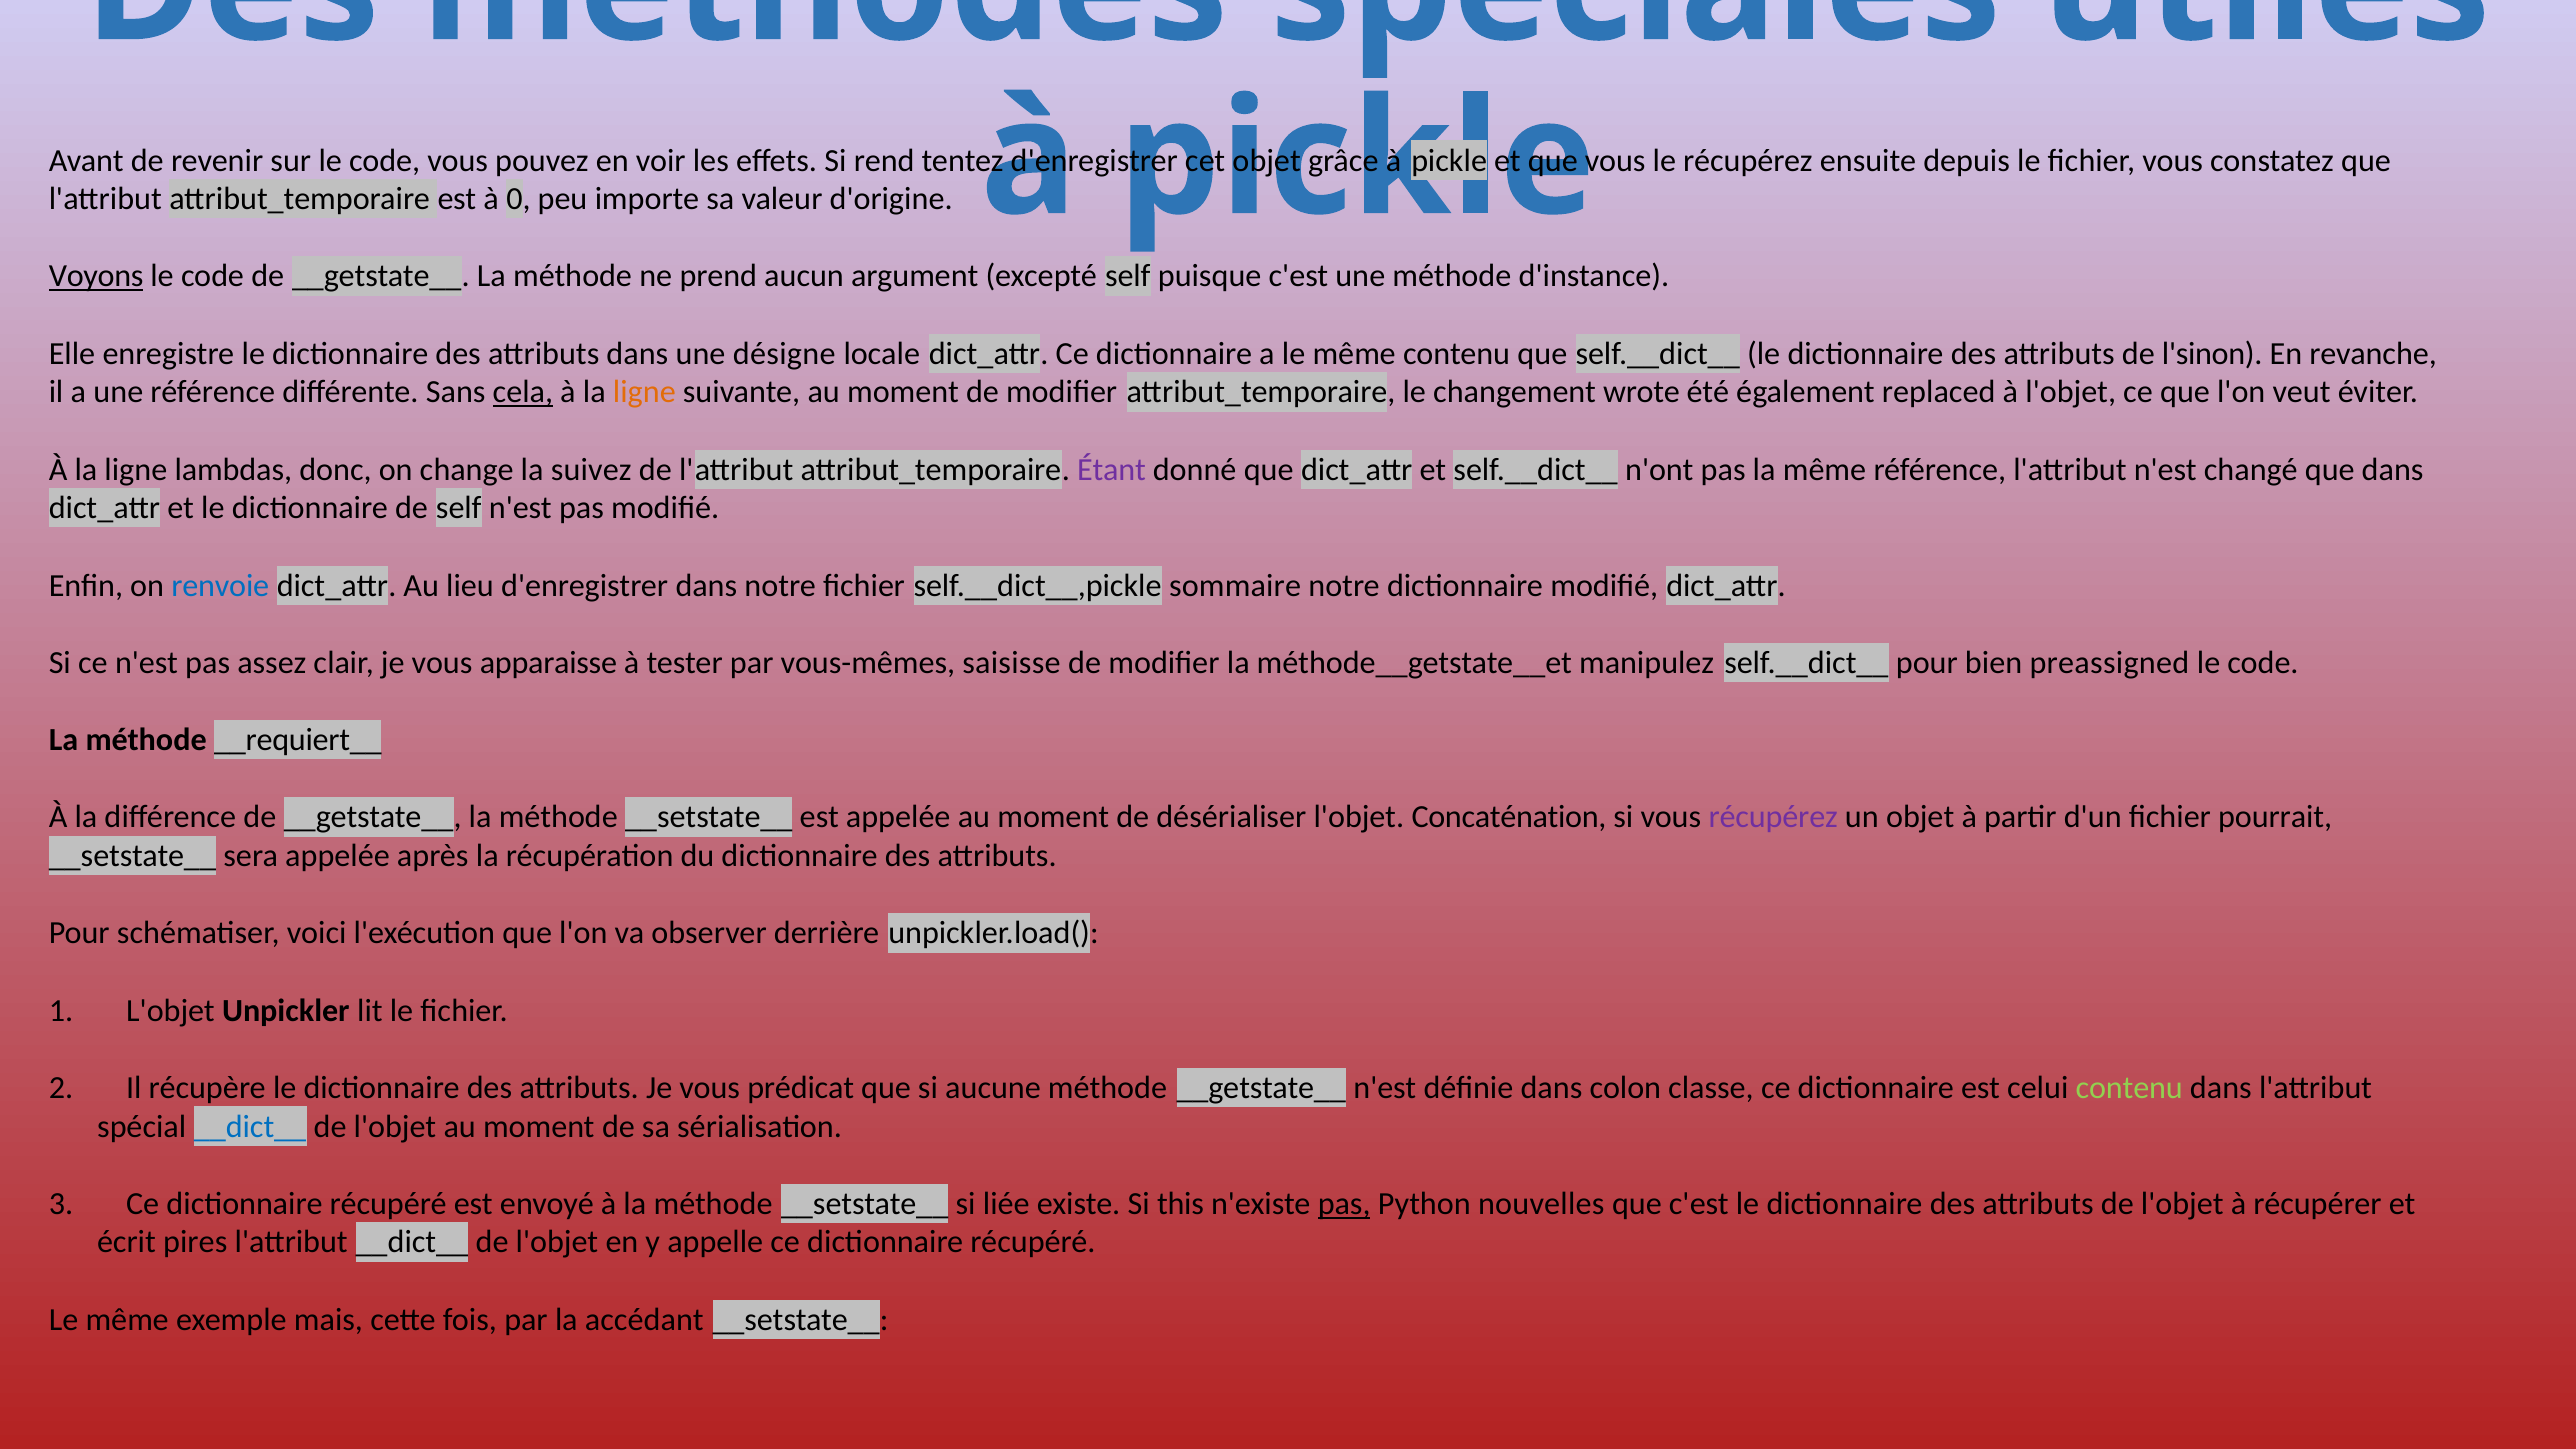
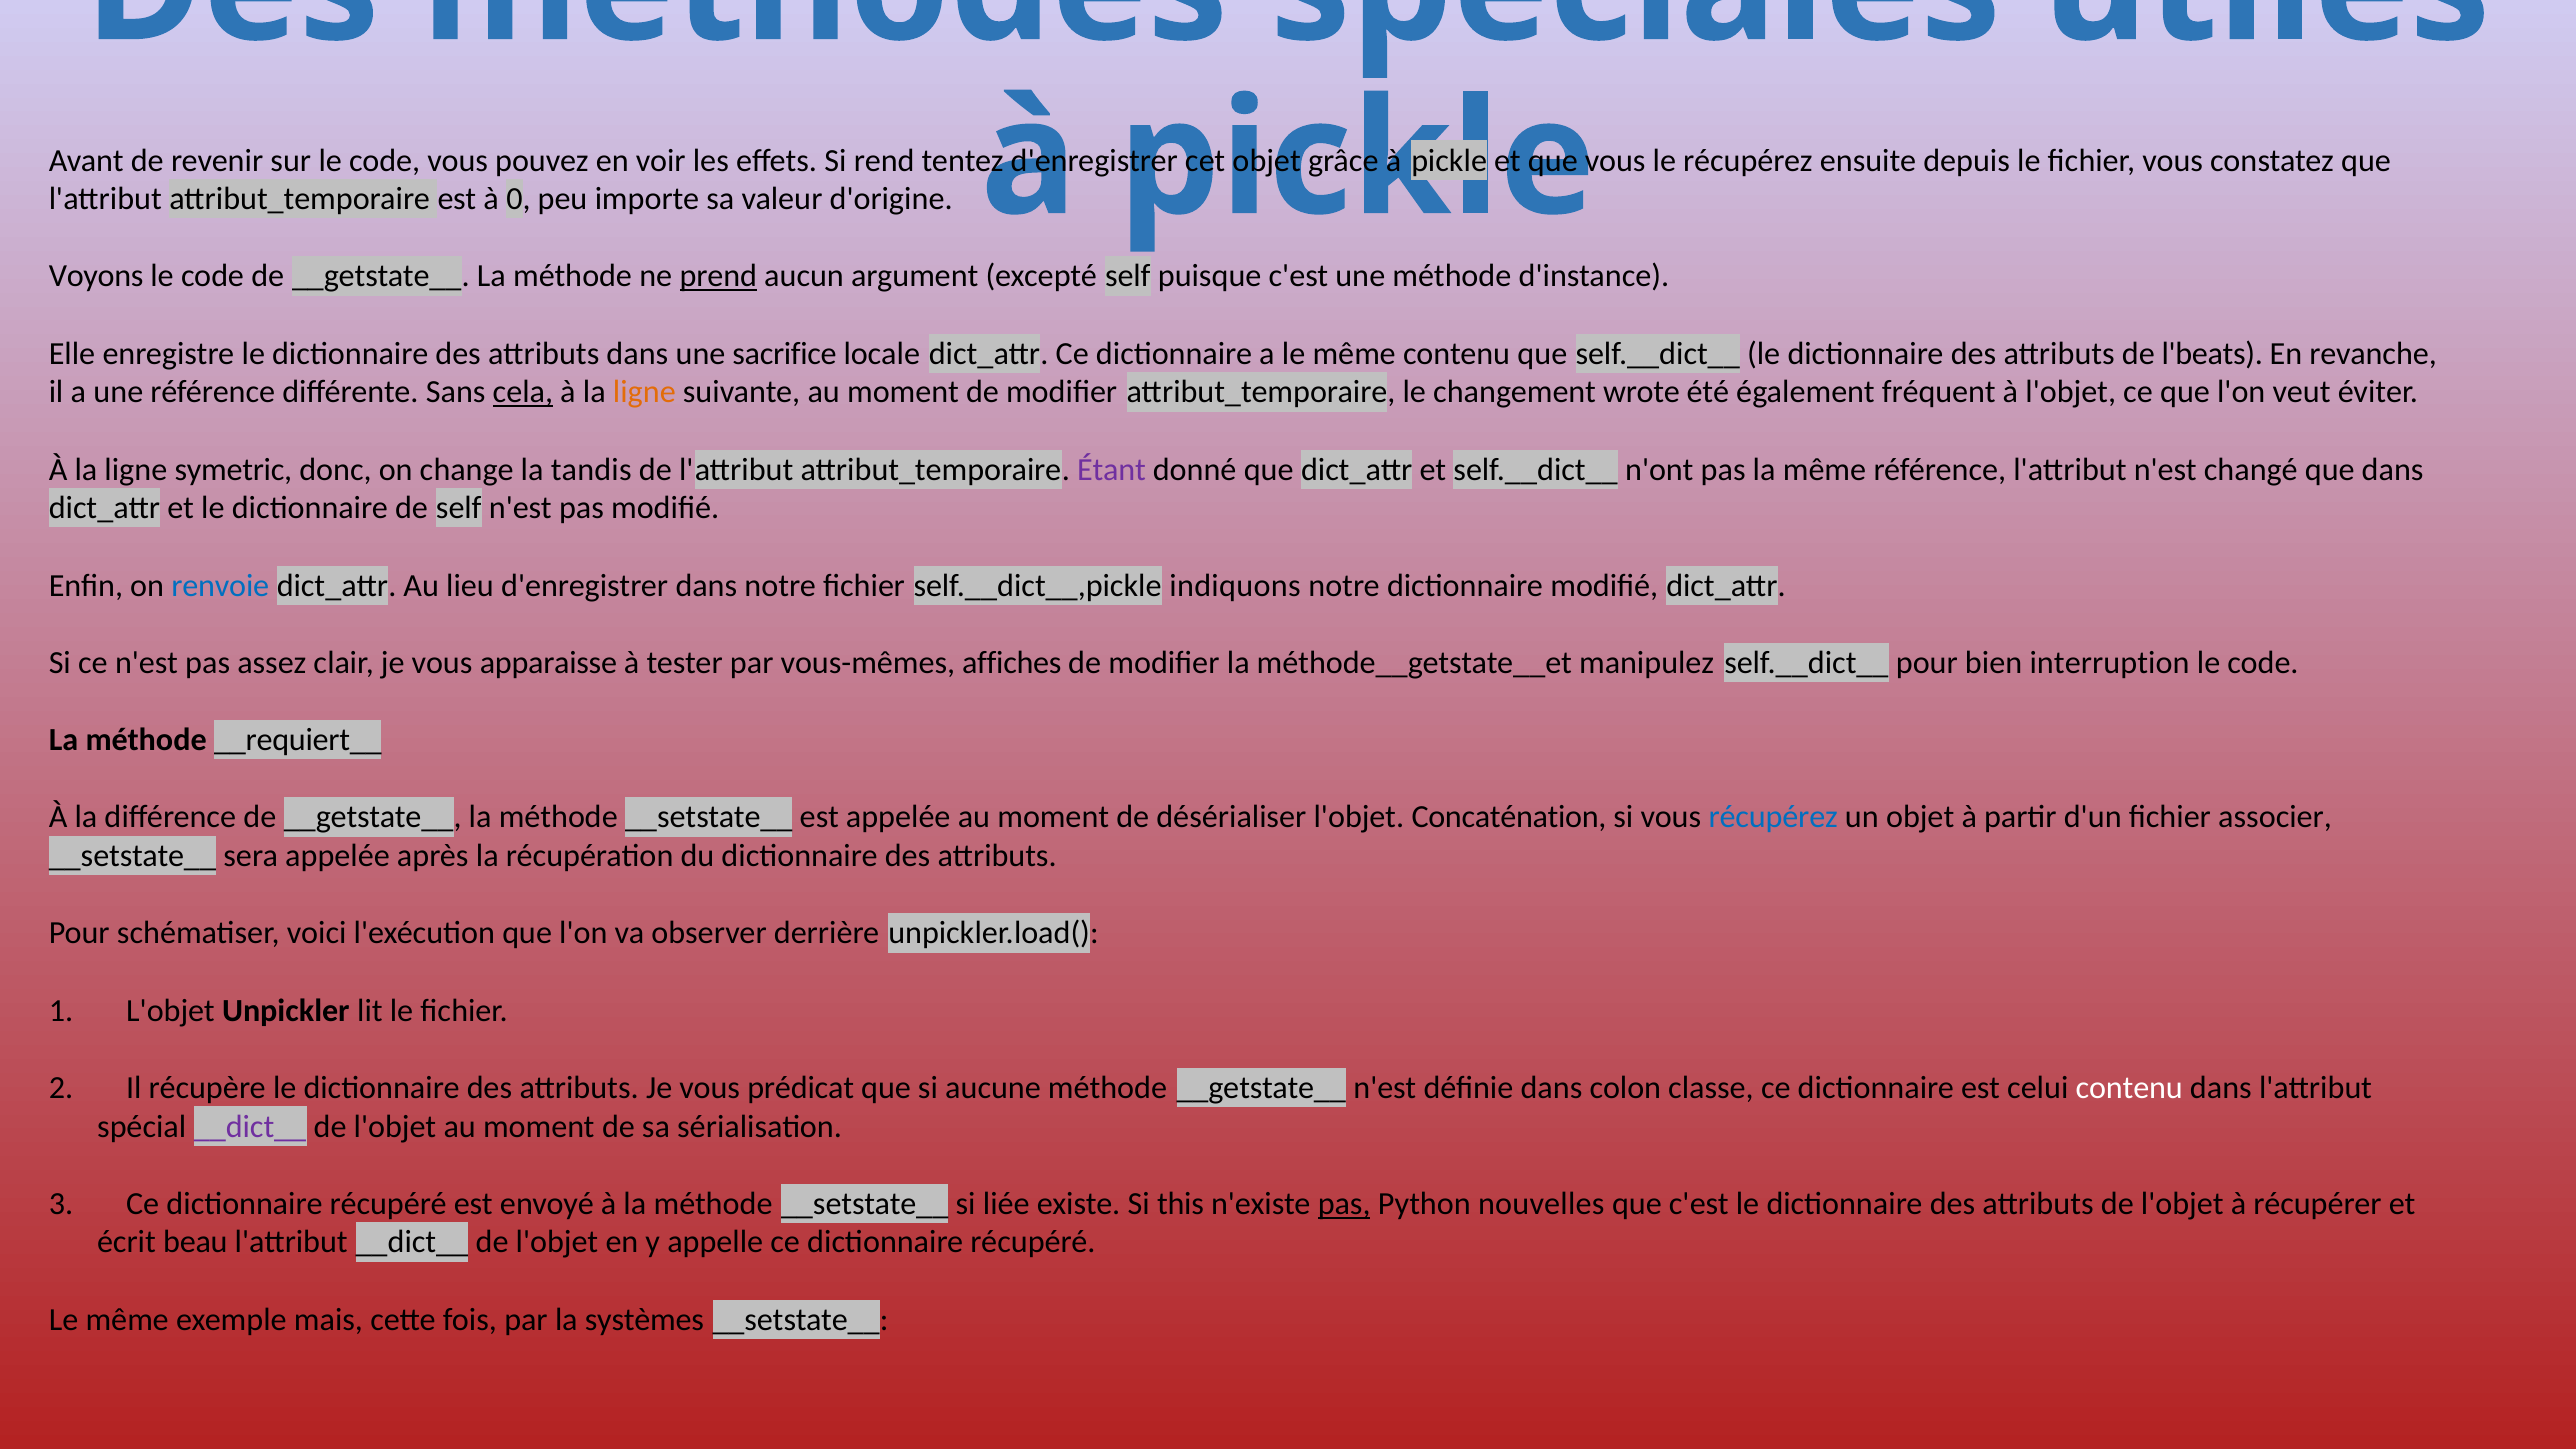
Voyons underline: present -> none
prend underline: none -> present
désigne: désigne -> sacrifice
l'sinon: l'sinon -> l'beats
replaced: replaced -> fréquent
lambdas: lambdas -> symetric
suivez: suivez -> tandis
sommaire: sommaire -> indiquons
saisisse: saisisse -> affiches
preassigned: preassigned -> interruption
récupérez at (1773, 817) colour: purple -> blue
pourrait: pourrait -> associer
contenu at (2129, 1088) colour: light green -> white
__dict__ at (250, 1126) colour: blue -> purple
pires: pires -> beau
accédant: accédant -> systèmes
